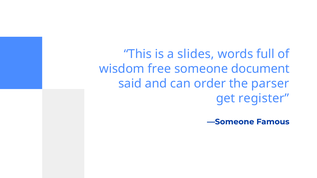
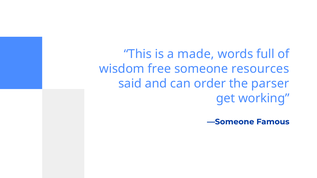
slides: slides -> made
document: document -> resources
register: register -> working
